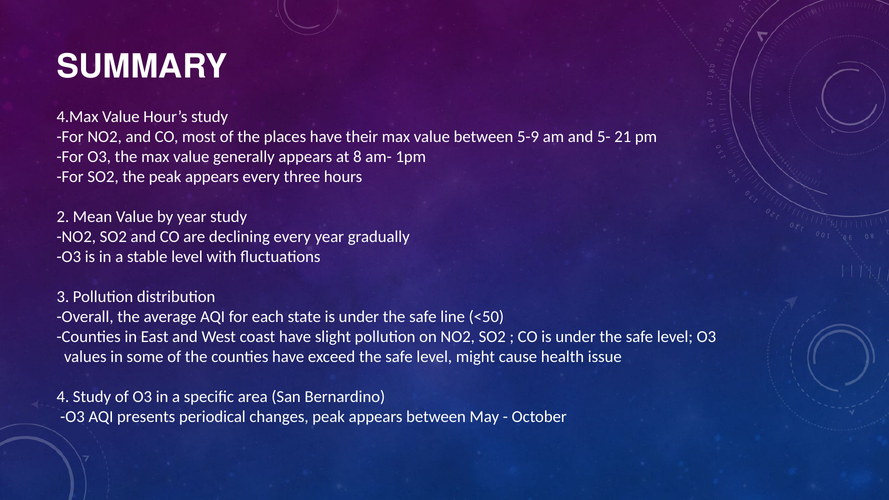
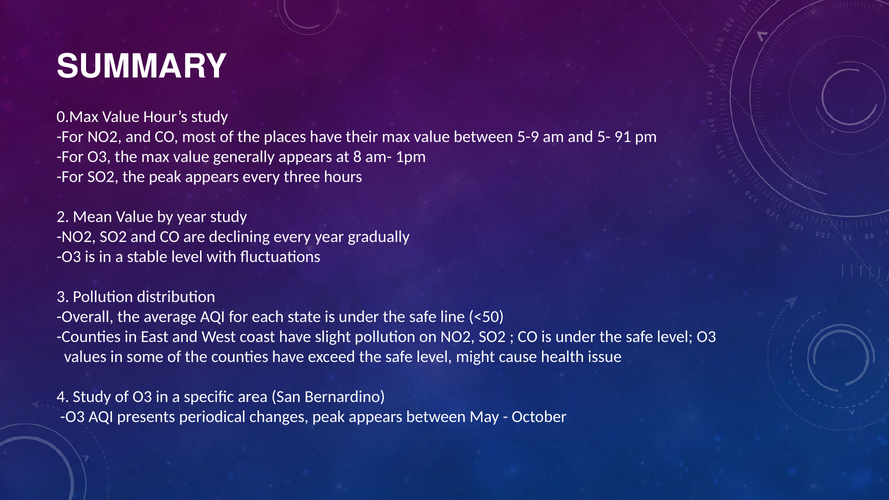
4.Max: 4.Max -> 0.Max
21: 21 -> 91
